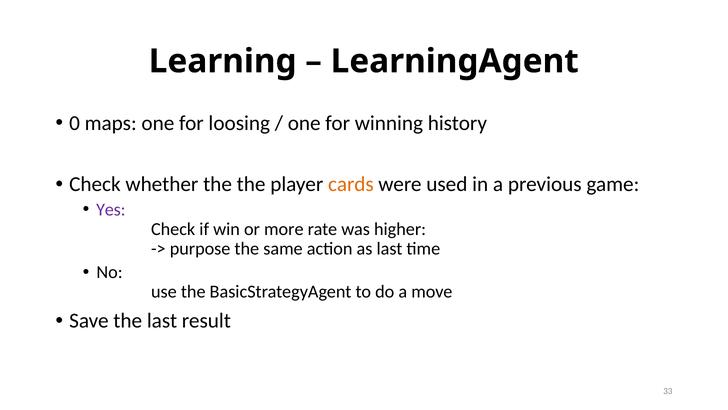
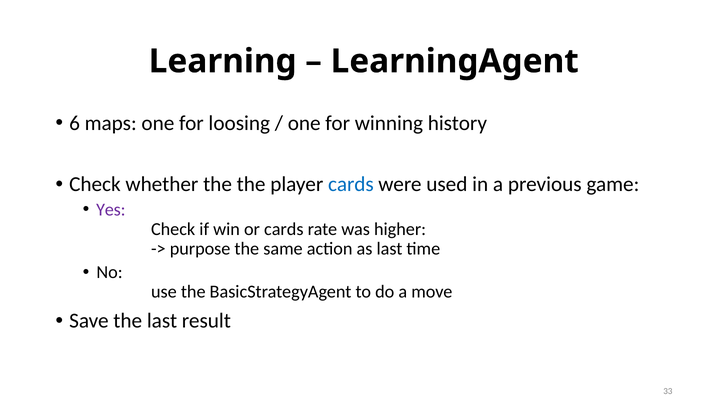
0: 0 -> 6
cards at (351, 184) colour: orange -> blue
or more: more -> cards
